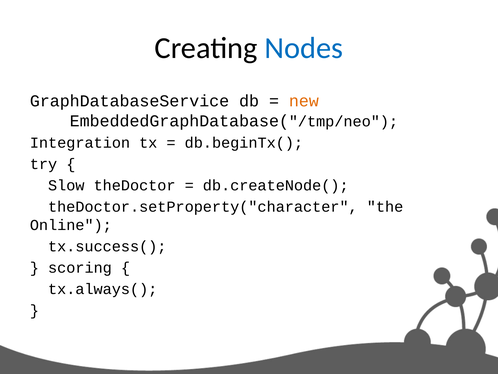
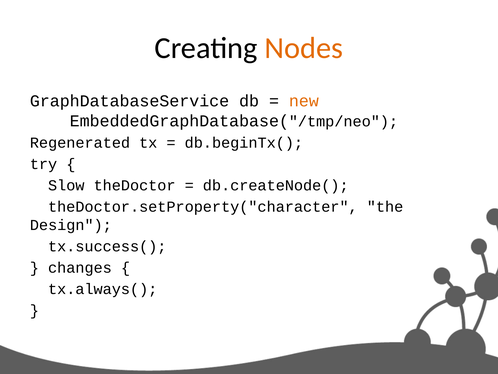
Nodes colour: blue -> orange
Integration: Integration -> Regenerated
Online: Online -> Design
scoring: scoring -> changes
